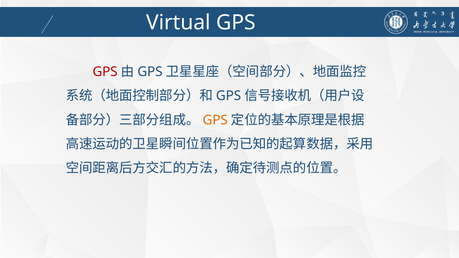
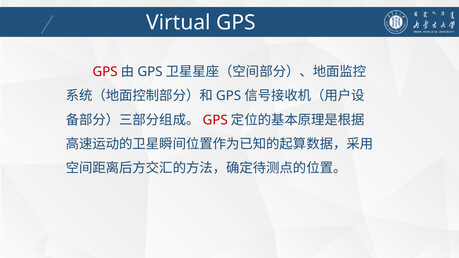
GPS at (215, 120) colour: orange -> red
